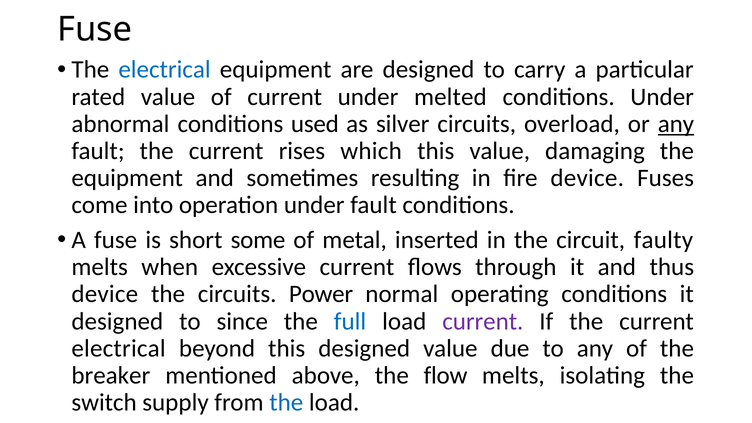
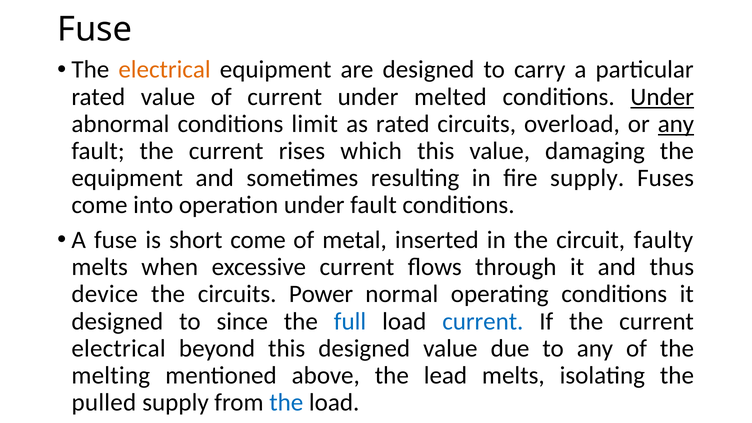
electrical at (165, 70) colour: blue -> orange
Under at (662, 97) underline: none -> present
used: used -> limit
as silver: silver -> rated
fire device: device -> supply
short some: some -> come
current at (483, 321) colour: purple -> blue
breaker: breaker -> melting
flow: flow -> lead
switch: switch -> pulled
